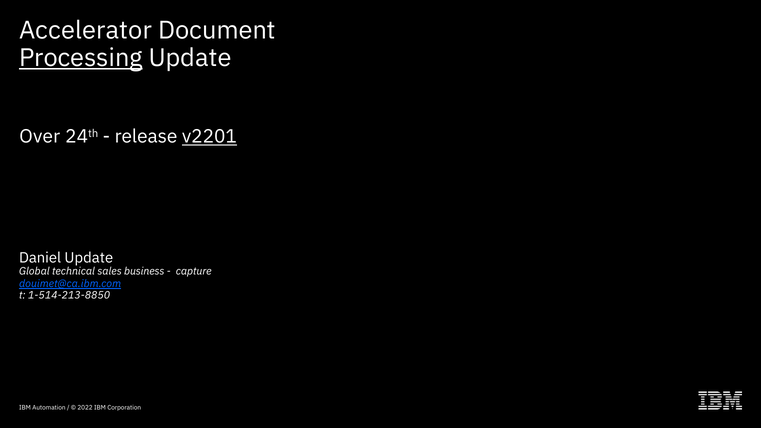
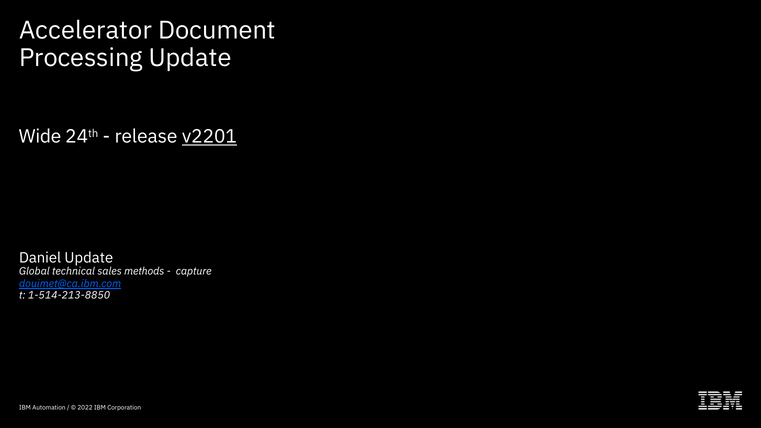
Processing underline: present -> none
Over: Over -> Wide
business: business -> methods
